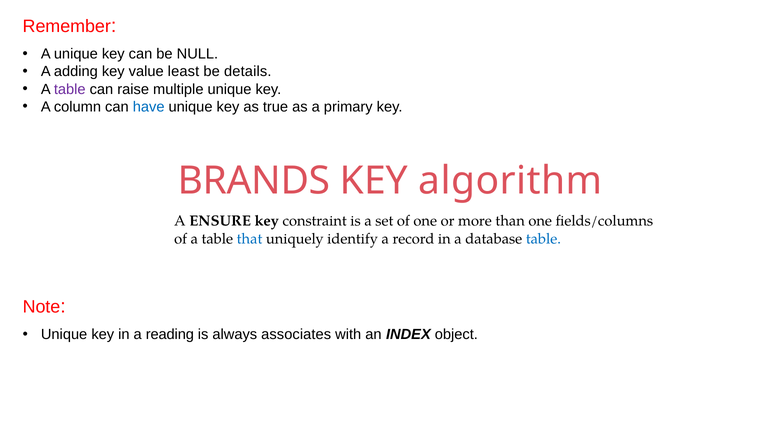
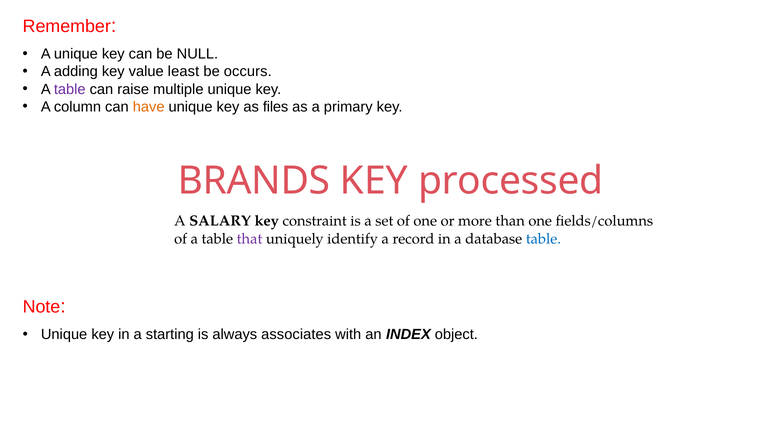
details: details -> occurs
have colour: blue -> orange
true: true -> files
algorithm: algorithm -> processed
ENSURE: ENSURE -> SALARY
that colour: blue -> purple
reading: reading -> starting
